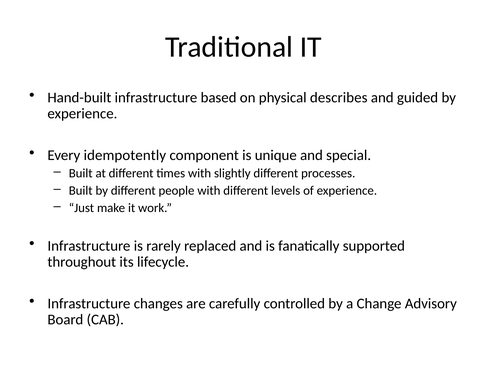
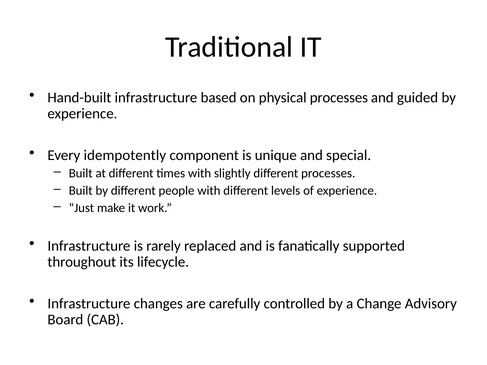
physical describes: describes -> processes
